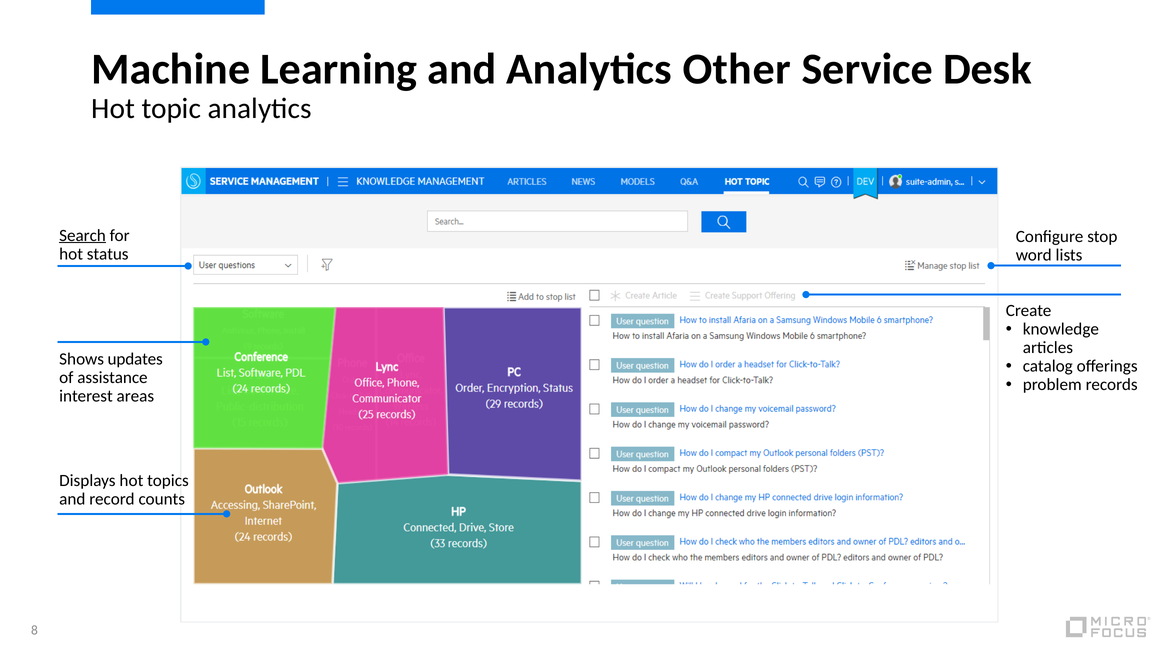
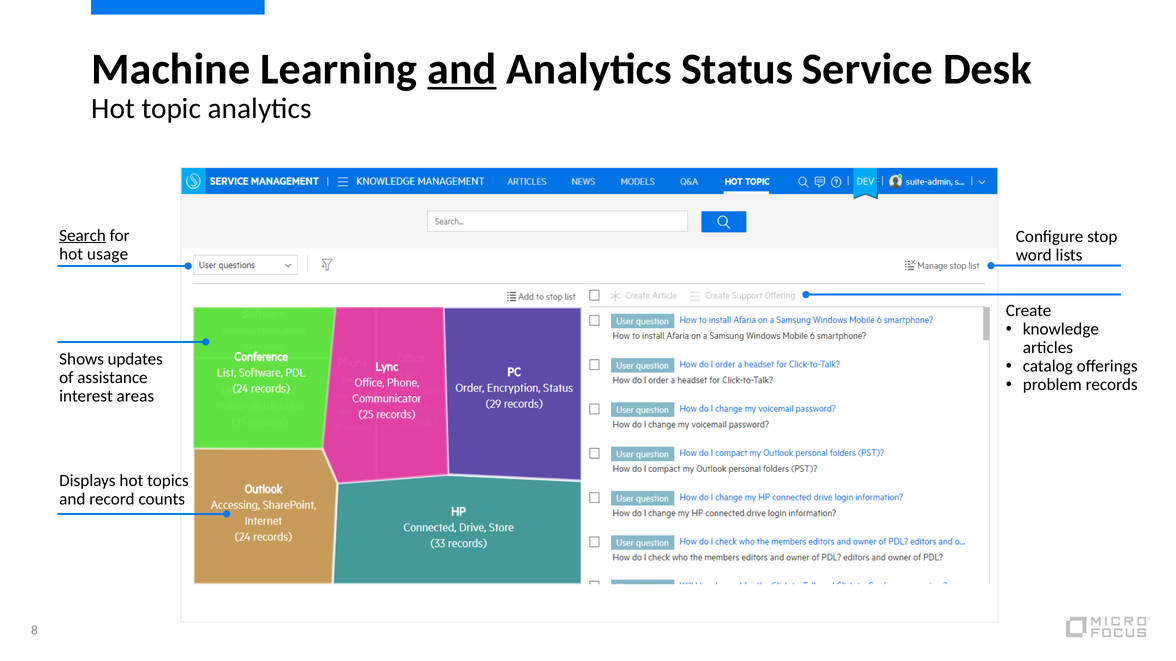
and at (462, 69) underline: none -> present
Other: Other -> Status
status: status -> usage
